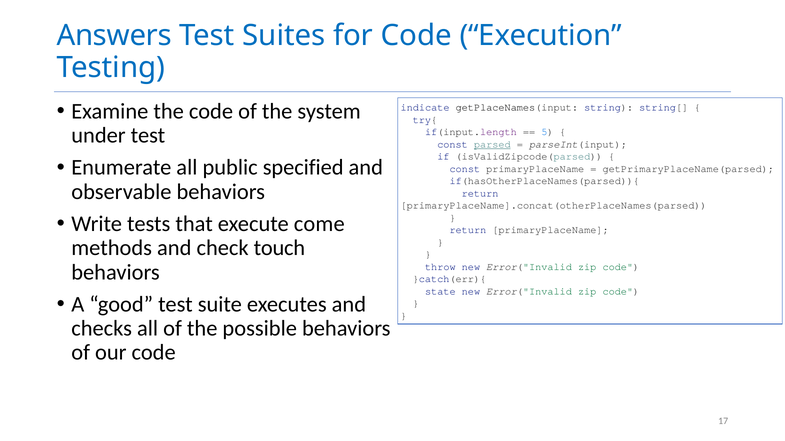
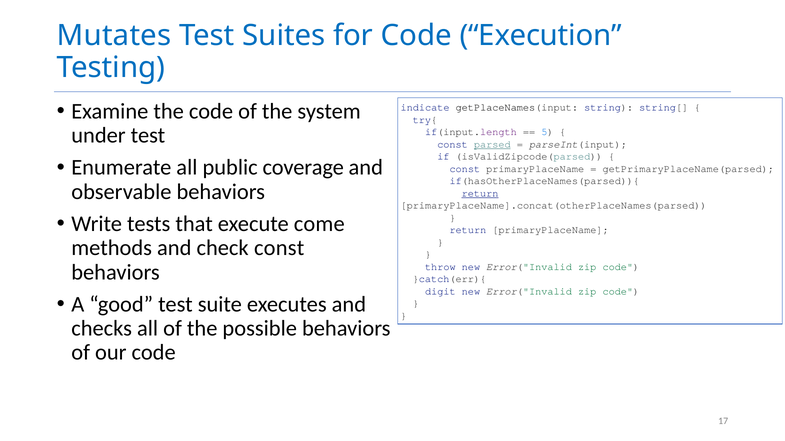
Answers: Answers -> Mutates
specified: specified -> coverage
return at (480, 194) underline: none -> present
check touch: touch -> const
state: state -> digit
